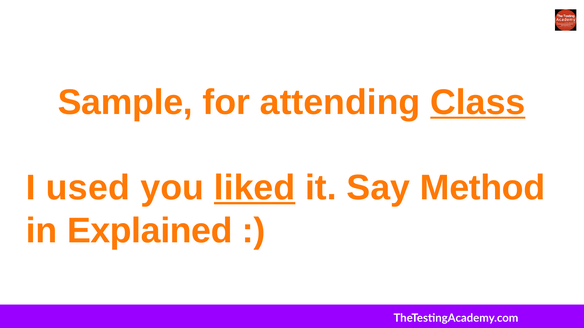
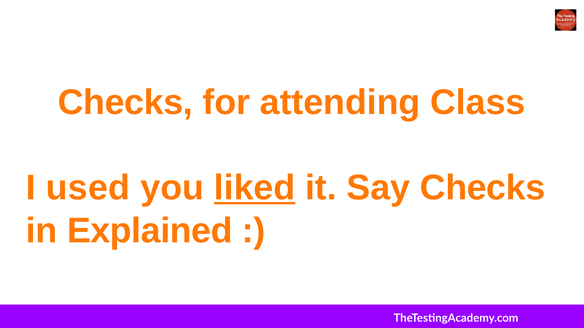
Sample at (125, 103): Sample -> Checks
Class underline: present -> none
Say Method: Method -> Checks
